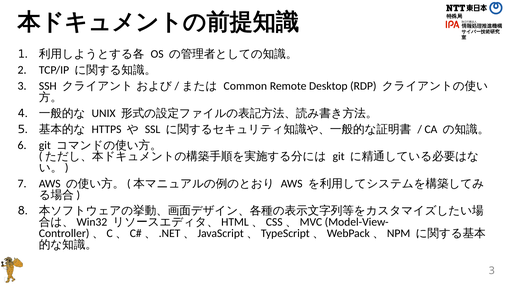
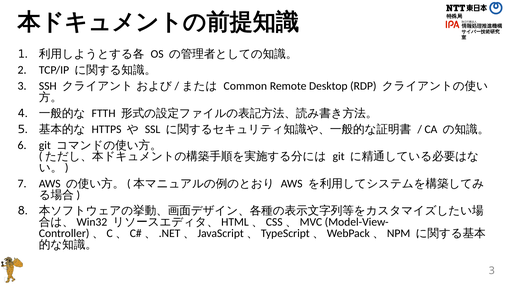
UNIX: UNIX -> FTTH
